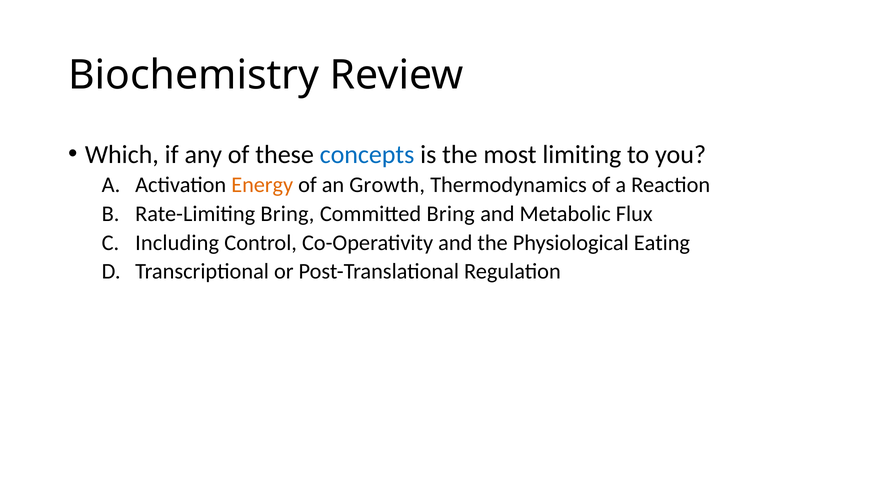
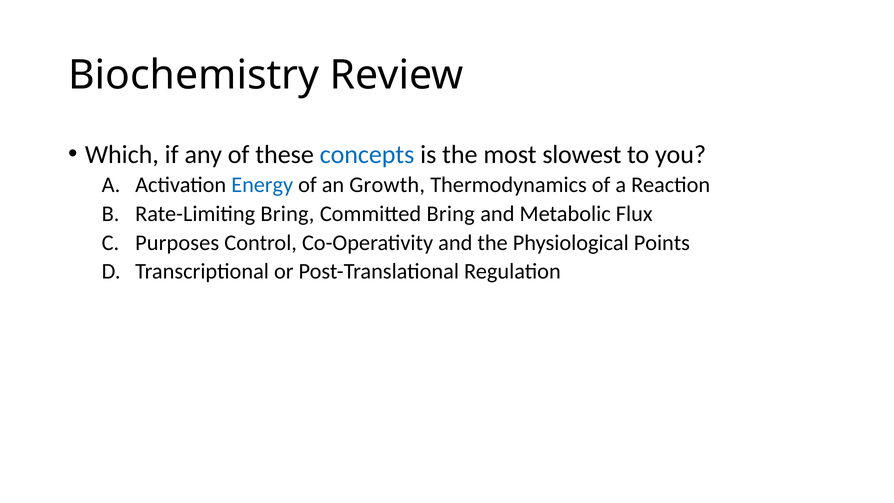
limiting: limiting -> slowest
Energy colour: orange -> blue
Including: Including -> Purposes
Eating: Eating -> Points
